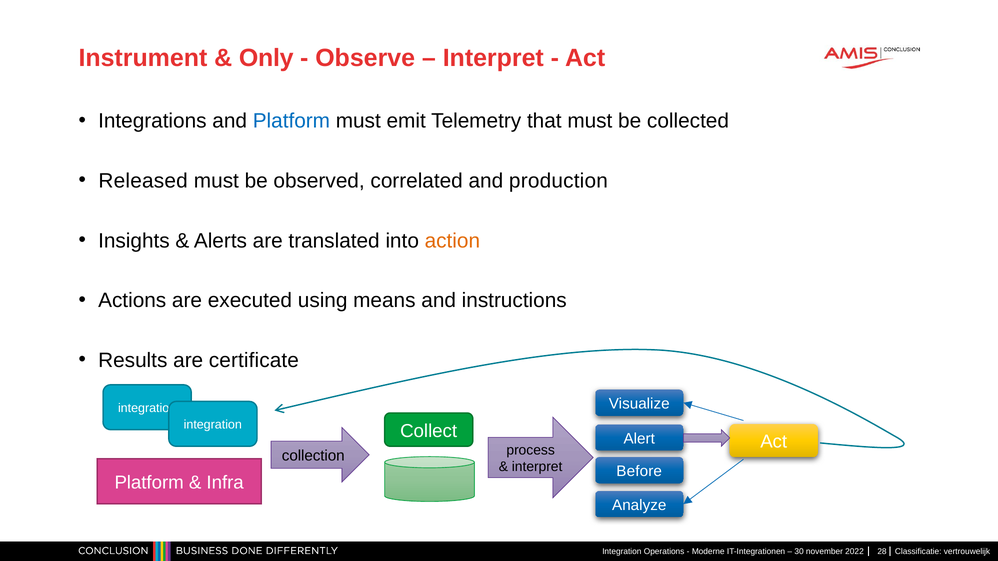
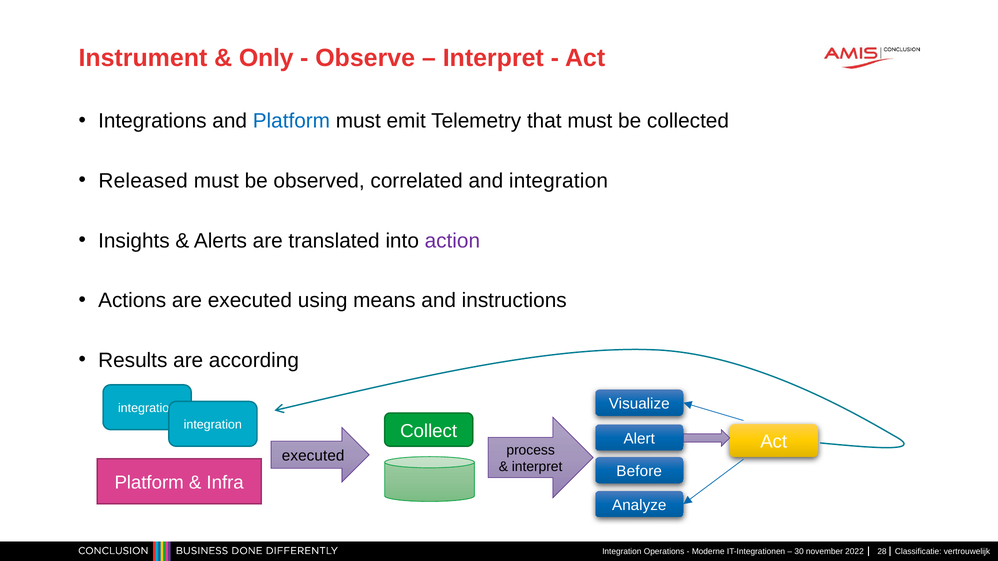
and production: production -> integration
action colour: orange -> purple
certificate: certificate -> according
collection at (313, 456): collection -> executed
